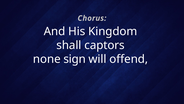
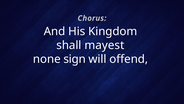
captors: captors -> mayest
